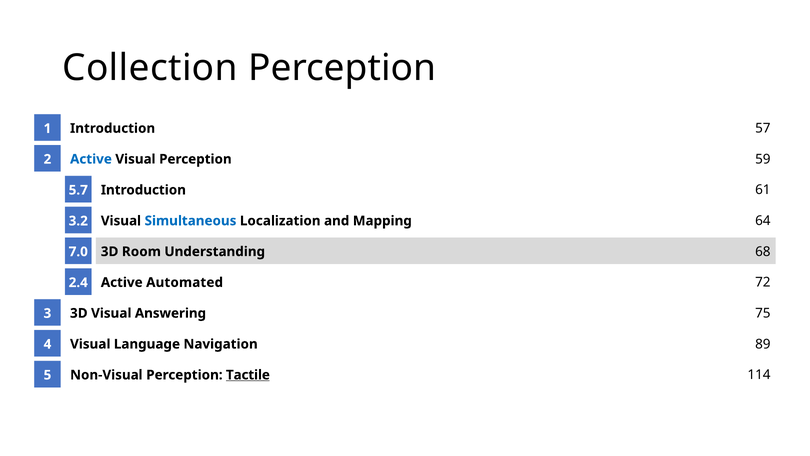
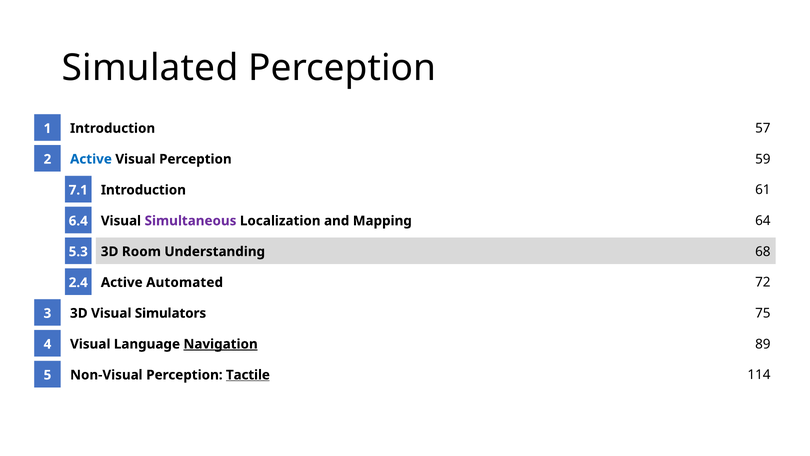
Collection: Collection -> Simulated
5.7: 5.7 -> 7.1
Simultaneous colour: blue -> purple
3.2: 3.2 -> 6.4
7.0: 7.0 -> 5.3
Answering: Answering -> Simulators
Navigation underline: none -> present
